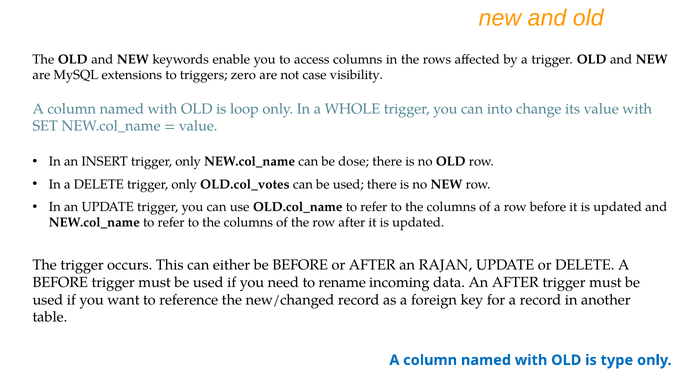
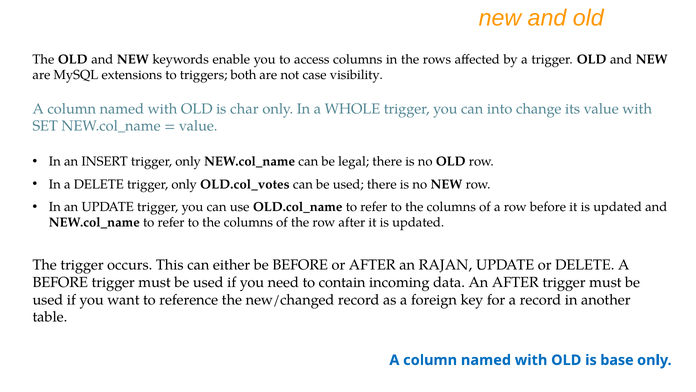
zero: zero -> both
loop: loop -> char
dose: dose -> legal
rename: rename -> contain
type: type -> base
